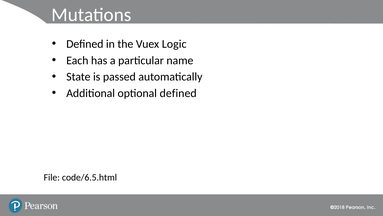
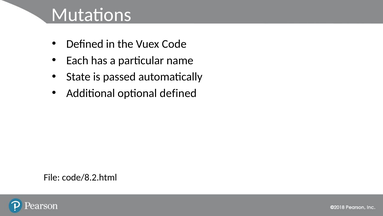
Logic: Logic -> Code
code/6.5.html: code/6.5.html -> code/8.2.html
